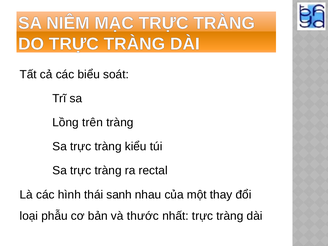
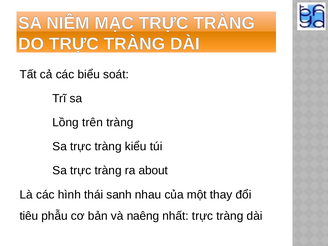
rectal: rectal -> about
loại: loại -> tiêu
thước: thước -> naêng
